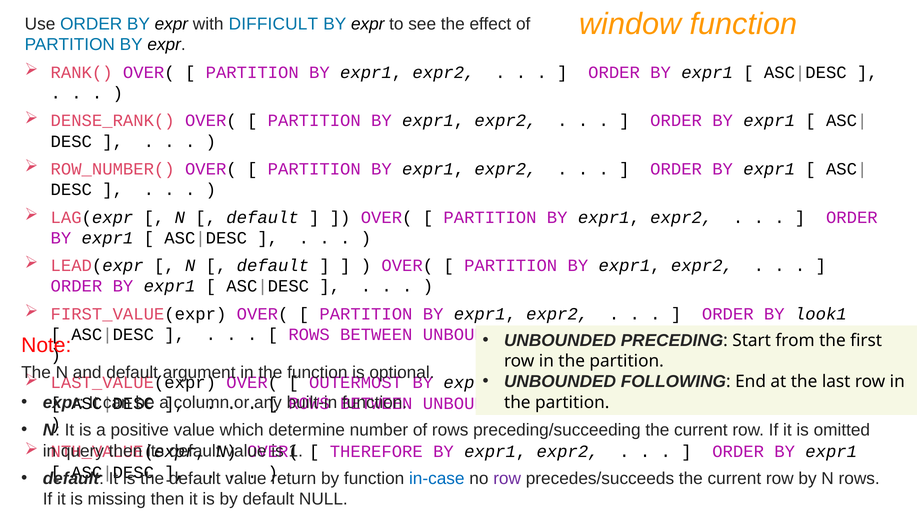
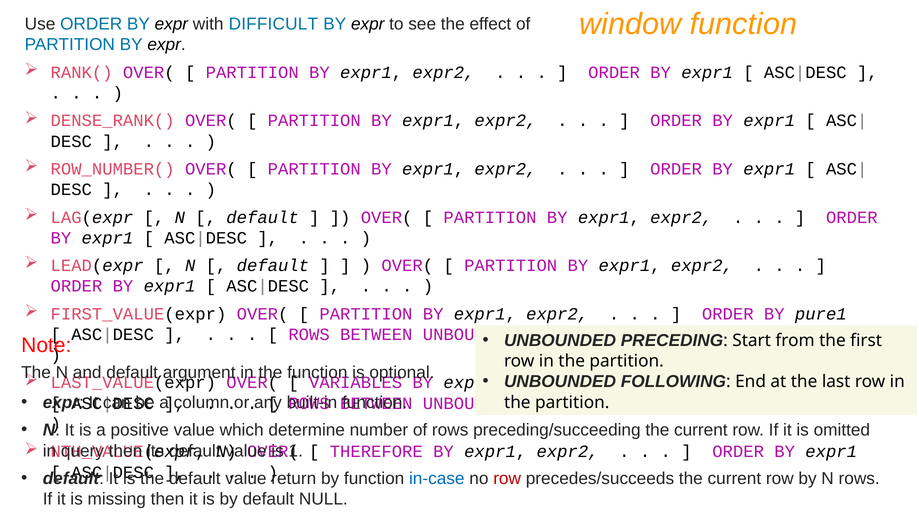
look1: look1 -> pure1
OUTERMOST: OUTERMOST -> VARIABLES
row at (507, 478) colour: purple -> red
